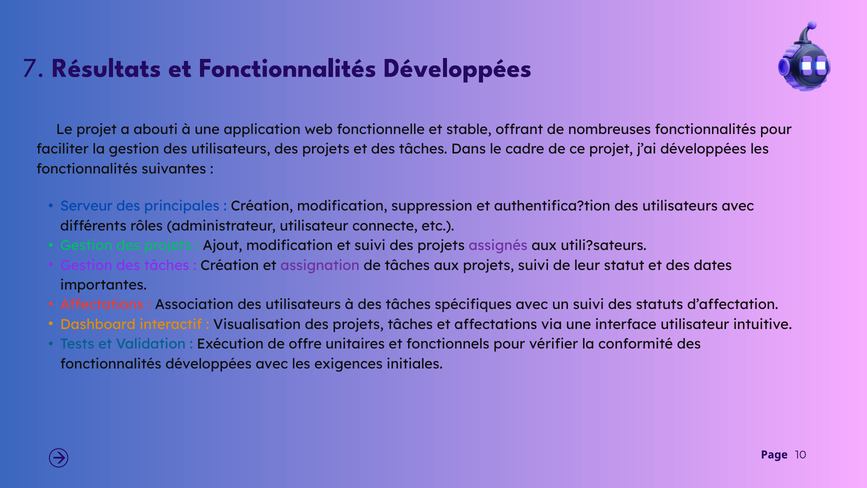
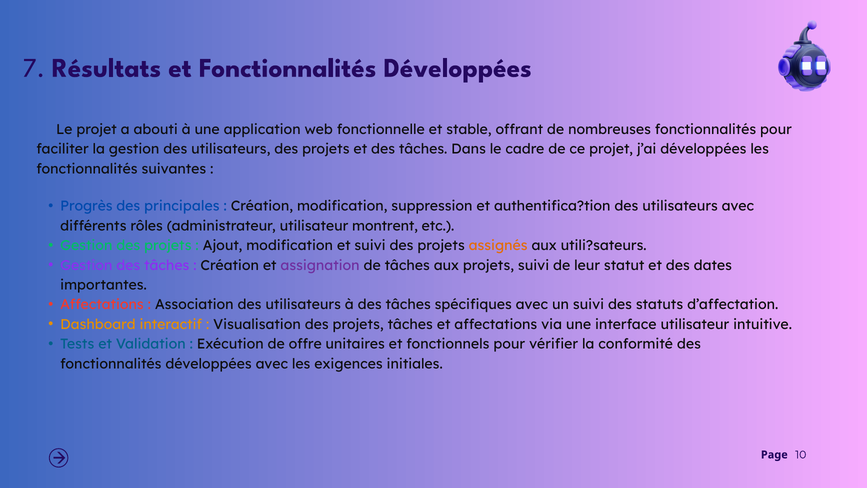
Serveur: Serveur -> Progrès
connecte: connecte -> montrent
assignés colour: purple -> orange
